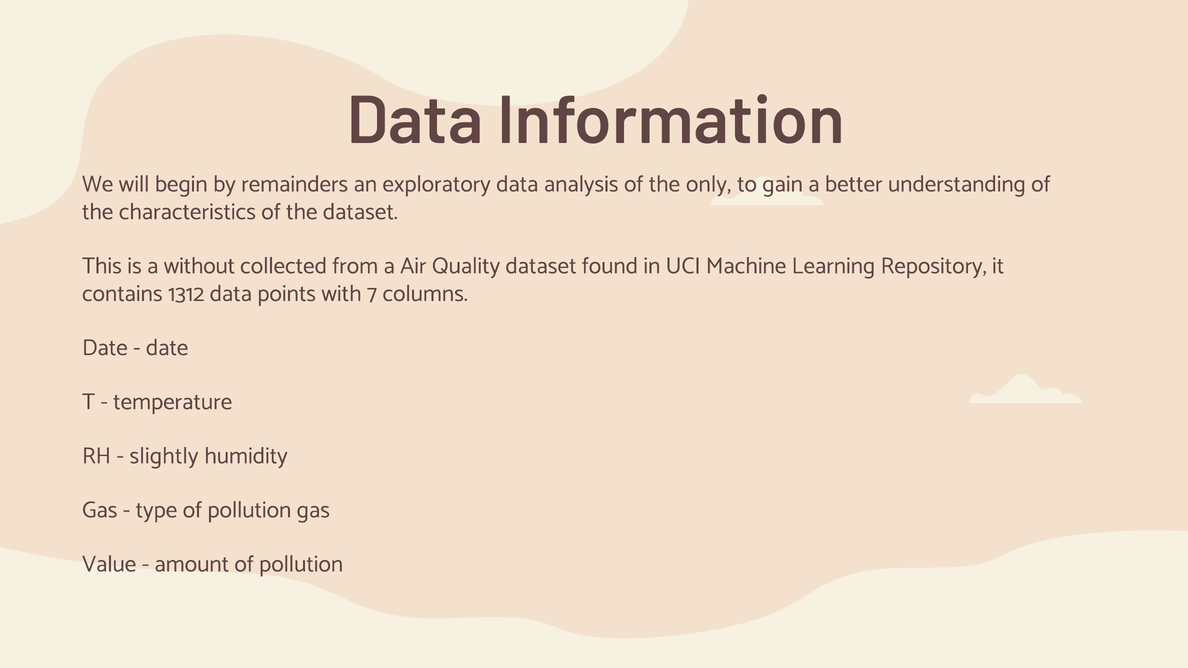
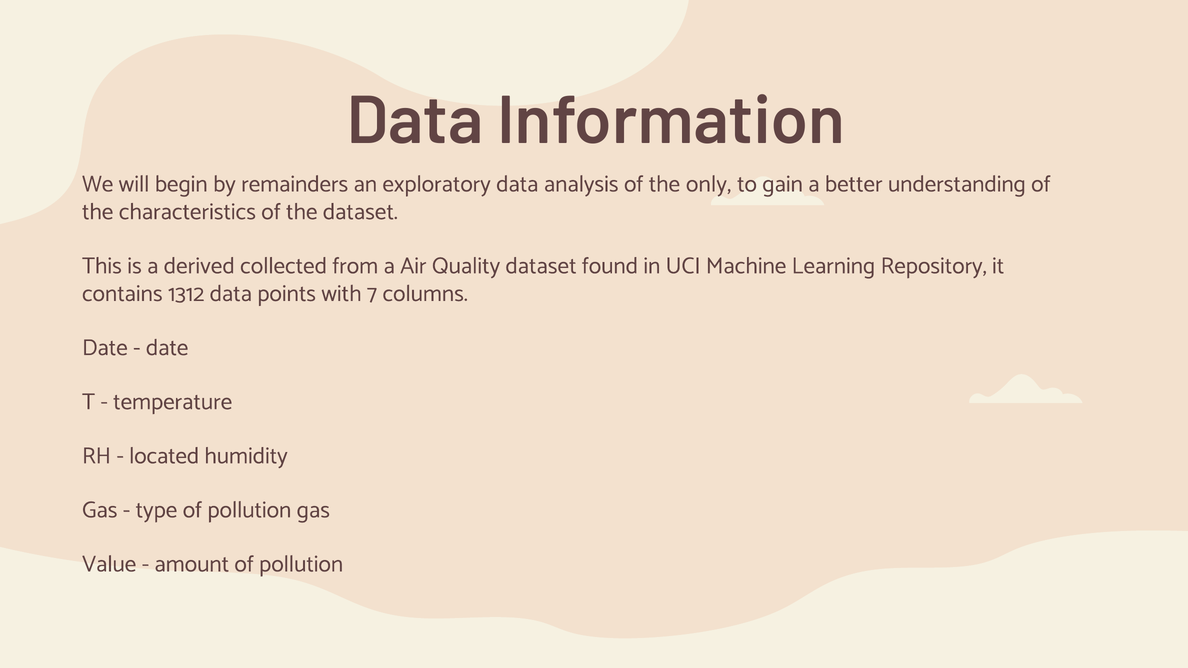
without: without -> derived
slightly: slightly -> located
